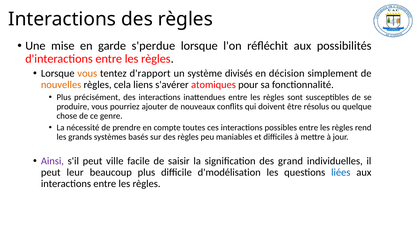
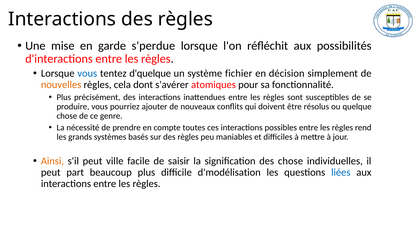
vous at (87, 73) colour: orange -> blue
d'rapport: d'rapport -> d'quelque
divisés: divisés -> fichier
liens: liens -> dont
Ainsi colour: purple -> orange
des grand: grand -> chose
leur: leur -> part
